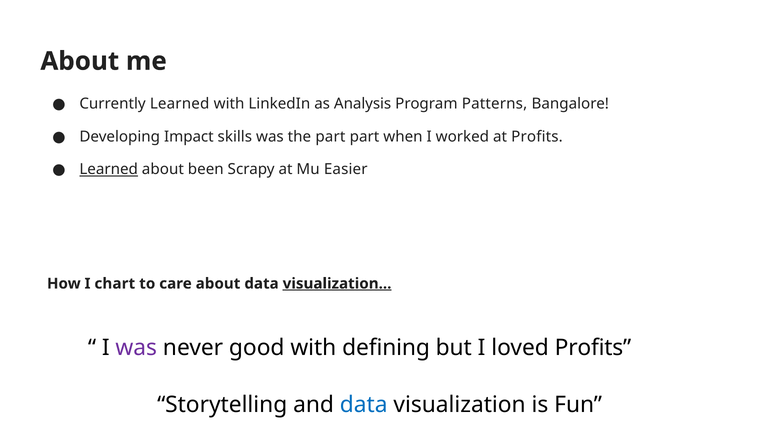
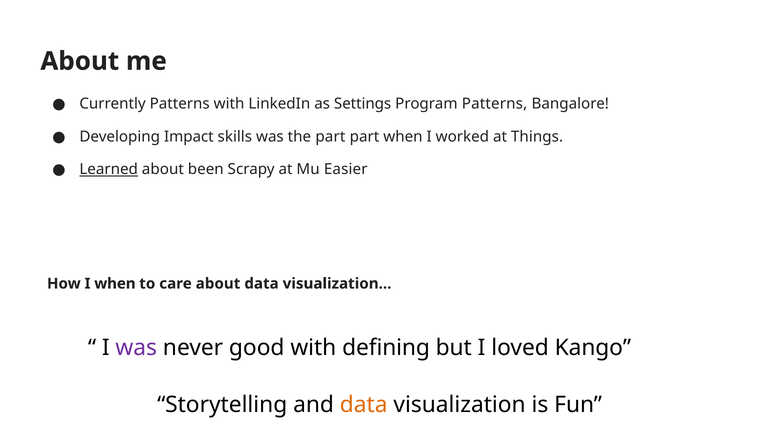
Currently Learned: Learned -> Patterns
Analysis: Analysis -> Settings
at Profits: Profits -> Things
I chart: chart -> when
visualization at (337, 283) underline: present -> none
loved Profits: Profits -> Kango
data at (364, 405) colour: blue -> orange
